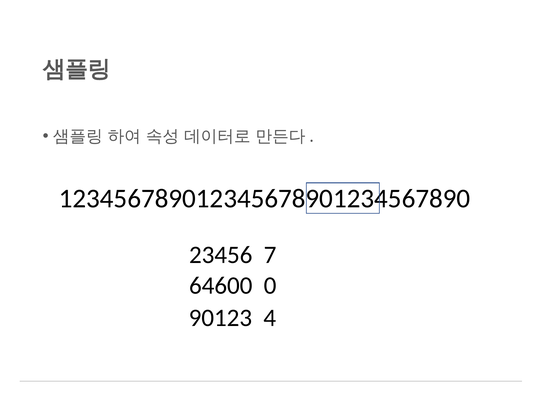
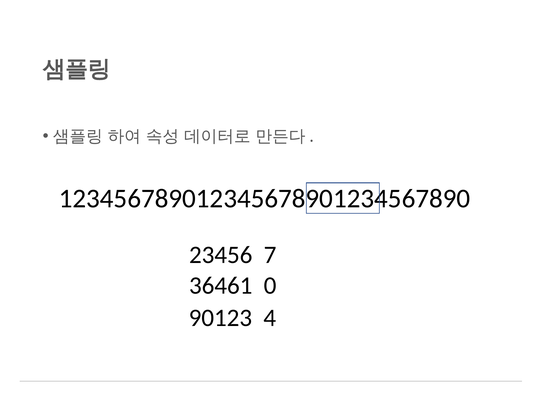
64600: 64600 -> 36461
